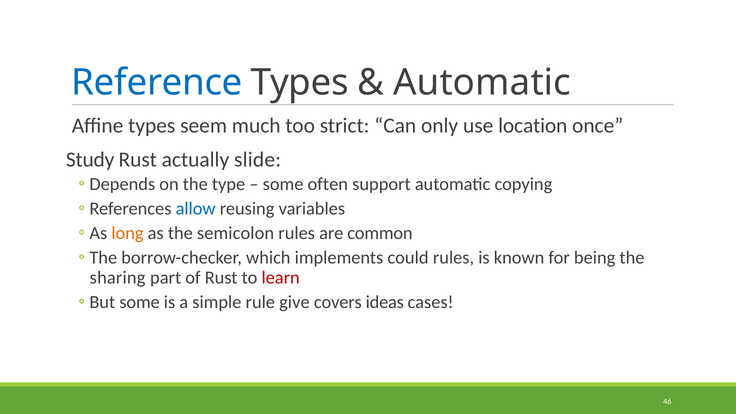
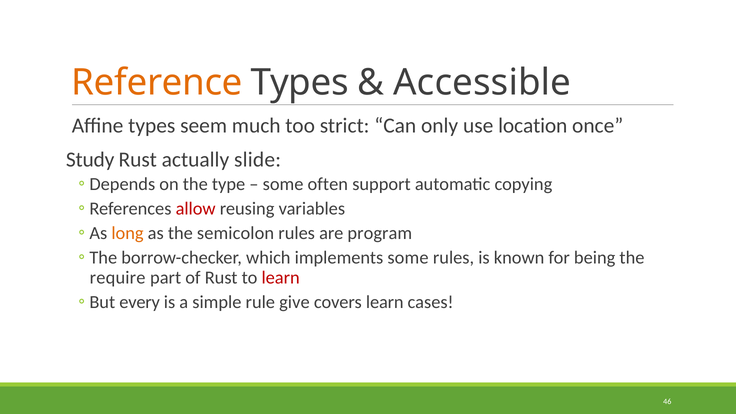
Reference colour: blue -> orange
Automatic at (482, 82): Automatic -> Accessible
allow colour: blue -> red
common: common -> program
implements could: could -> some
sharing: sharing -> require
some at (140, 302): some -> every
covers ideas: ideas -> learn
